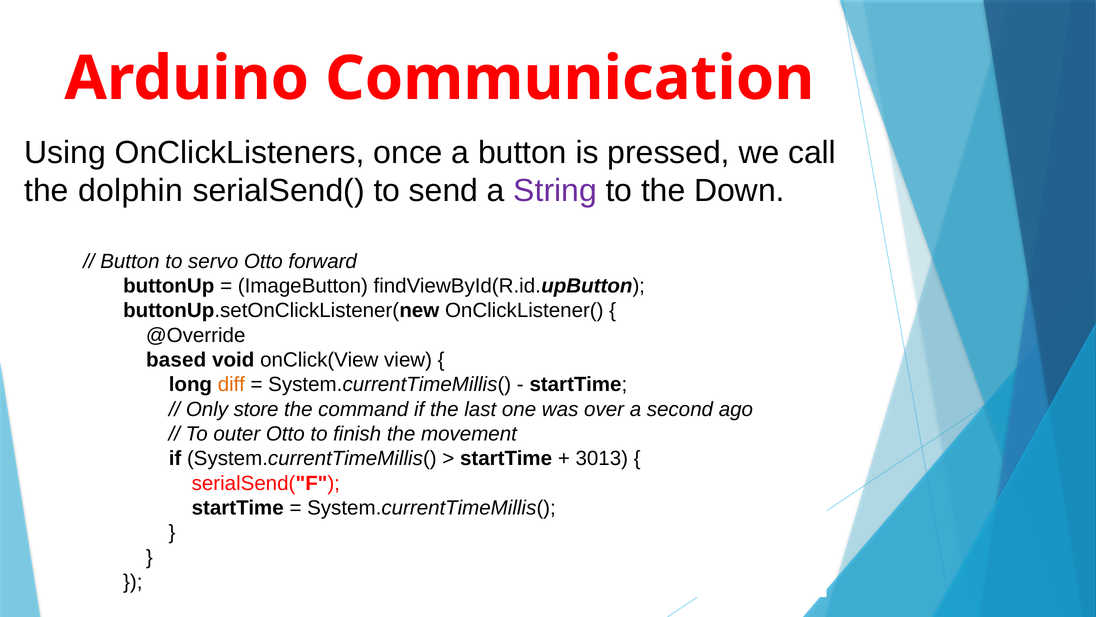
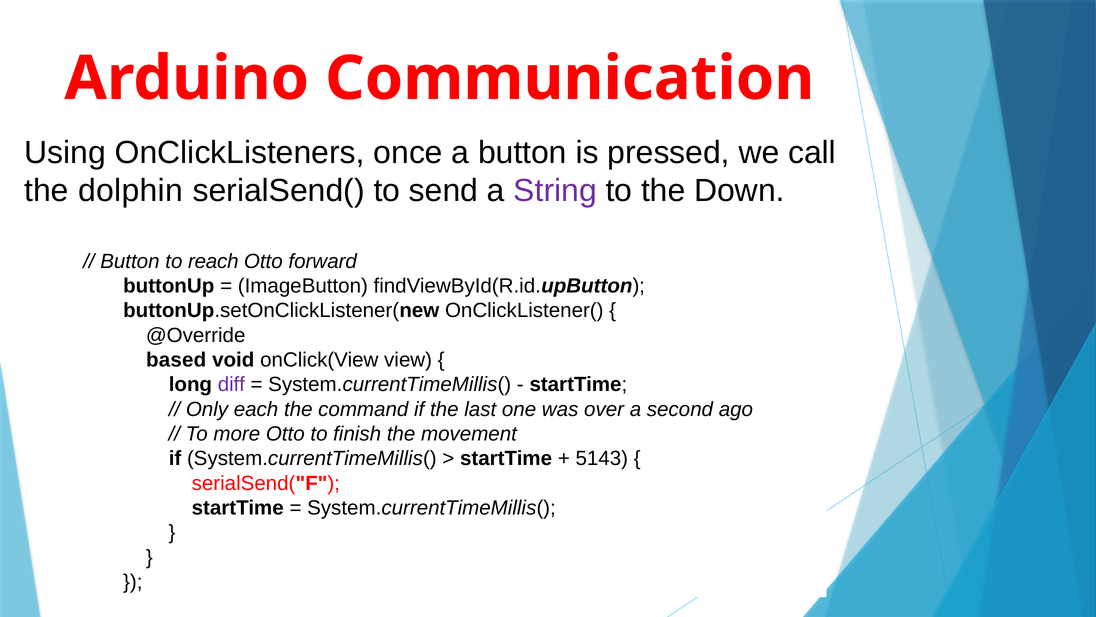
servo: servo -> reach
diff colour: orange -> purple
store: store -> each
outer: outer -> more
3013: 3013 -> 5143
